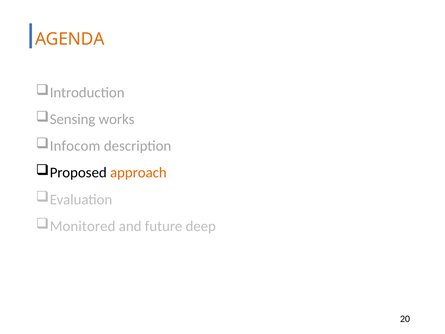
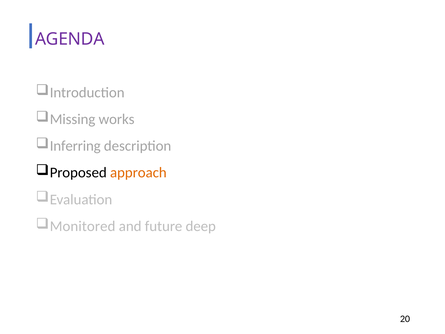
AGENDA colour: orange -> purple
Sensing: Sensing -> Missing
Infocom: Infocom -> Inferring
